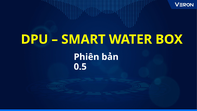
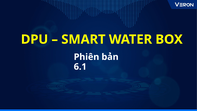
0.5: 0.5 -> 6.1
